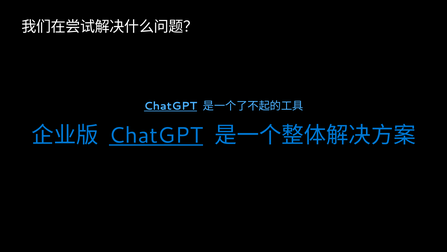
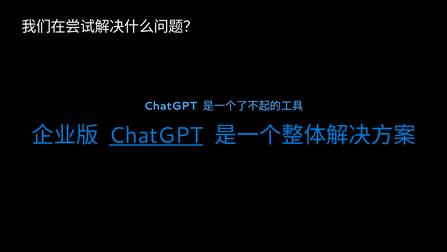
ChatGPT at (170, 106) underline: present -> none
